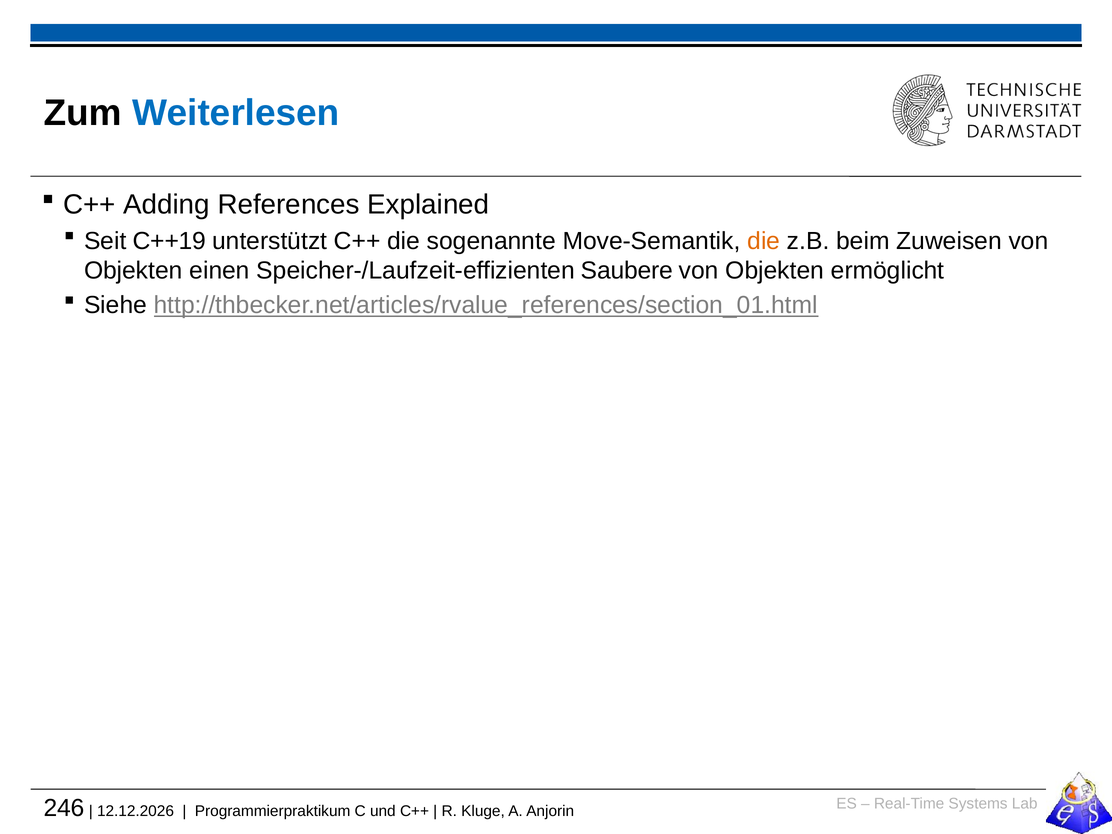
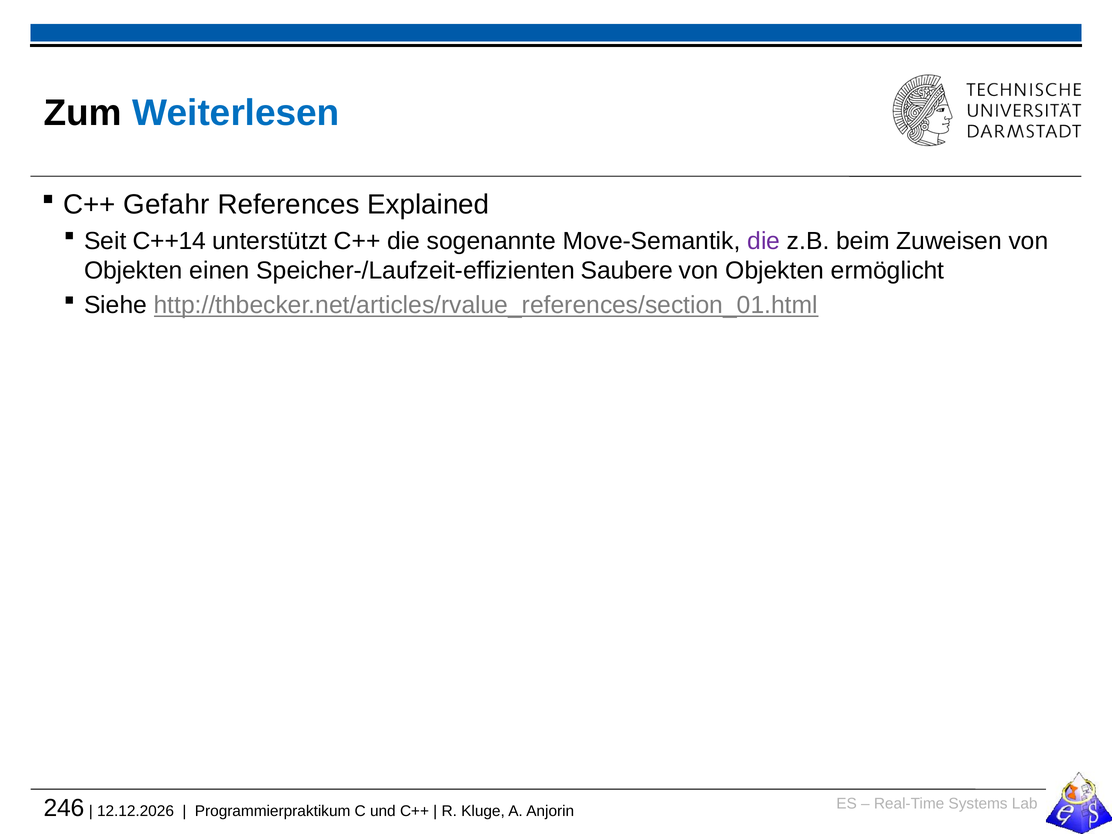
Adding: Adding -> Gefahr
C++19: C++19 -> C++14
die at (764, 241) colour: orange -> purple
